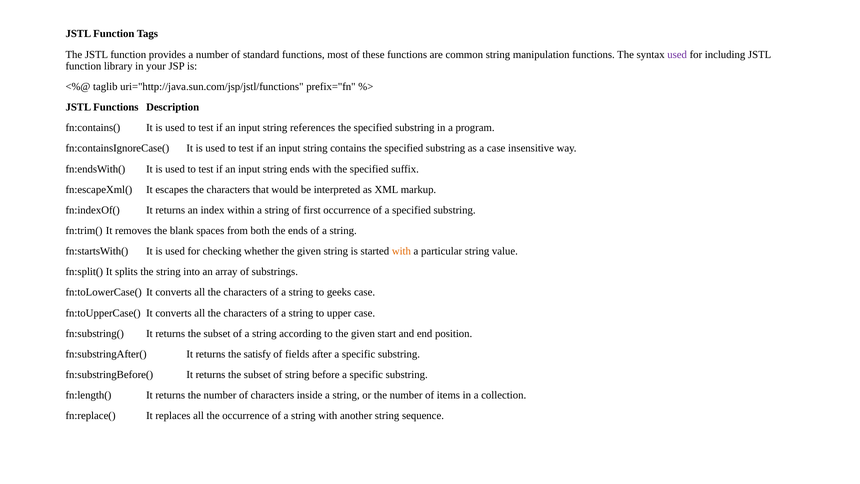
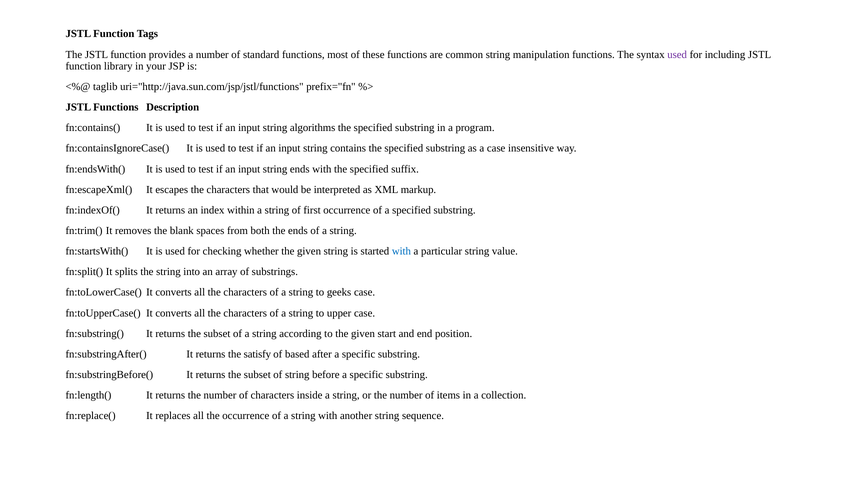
references: references -> algorithms
with at (401, 251) colour: orange -> blue
fields: fields -> based
